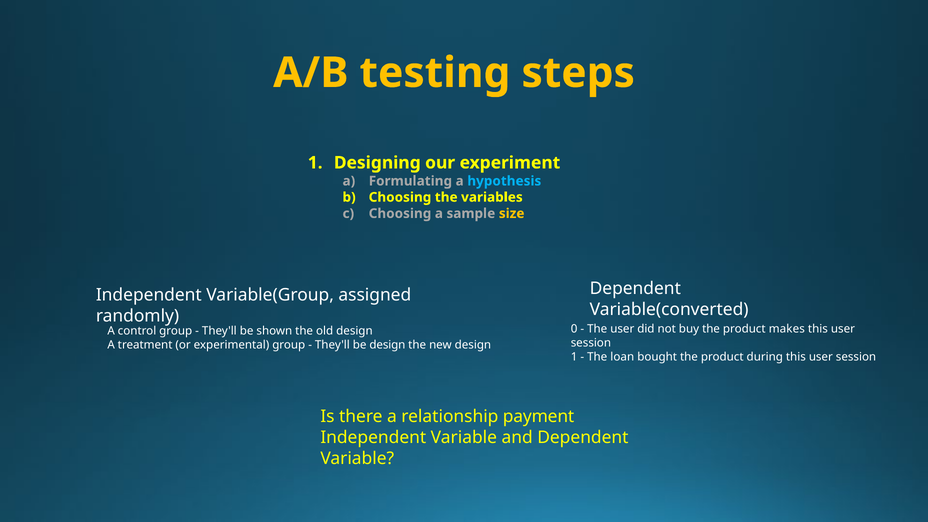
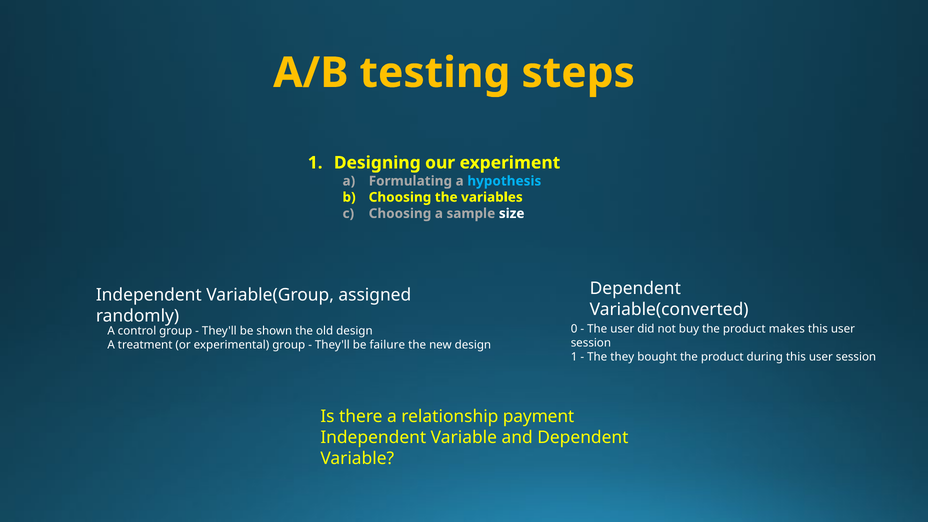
size colour: yellow -> white
be design: design -> failure
loan: loan -> they
